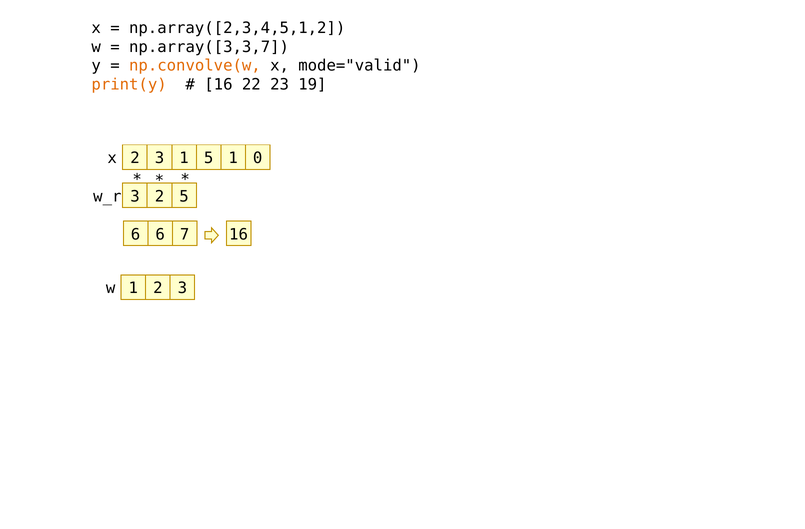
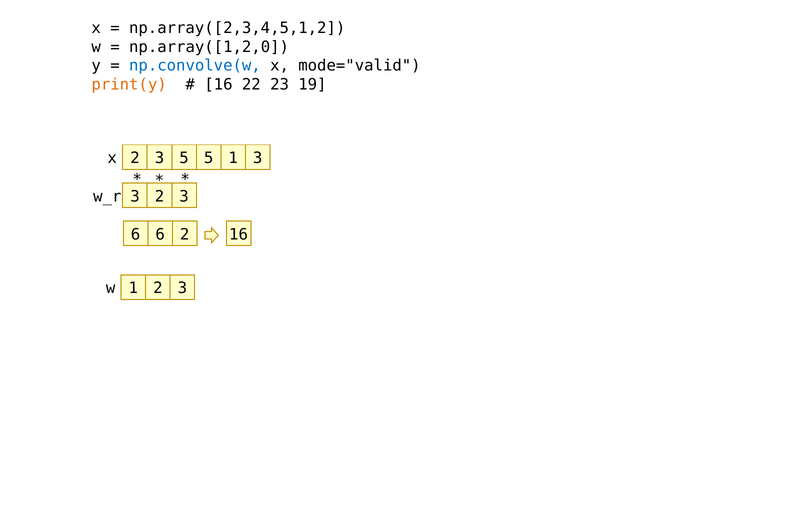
np.array([3,3,7: np.array([3,3,7 -> np.array([1,2,0
np.convolve(w colour: orange -> blue
3 1: 1 -> 5
1 0: 0 -> 3
3 2 5: 5 -> 3
6 7: 7 -> 2
